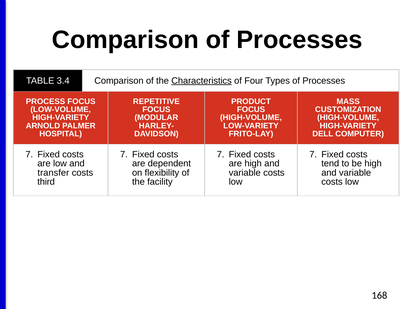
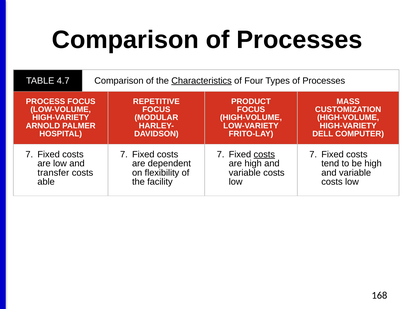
3.4: 3.4 -> 4.7
costs at (264, 154) underline: none -> present
third: third -> able
